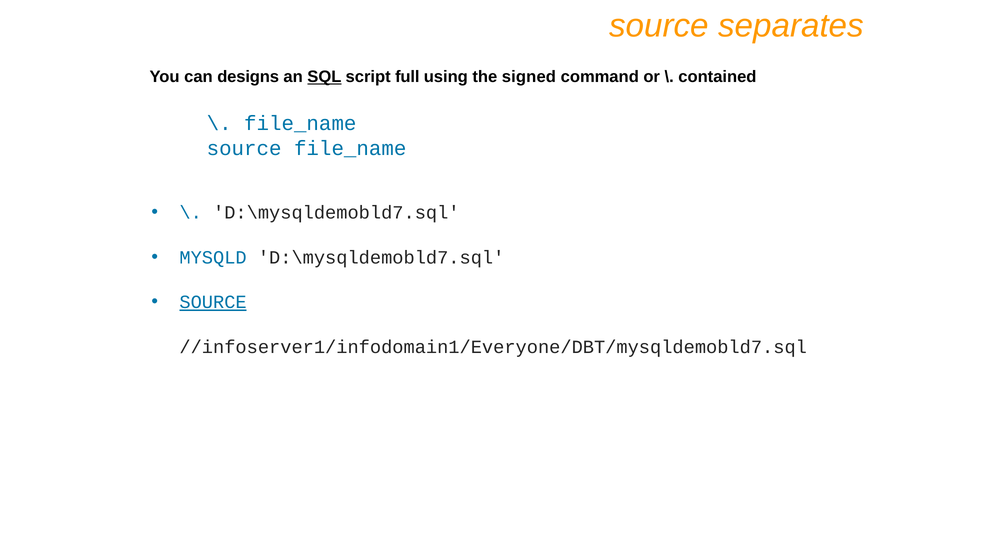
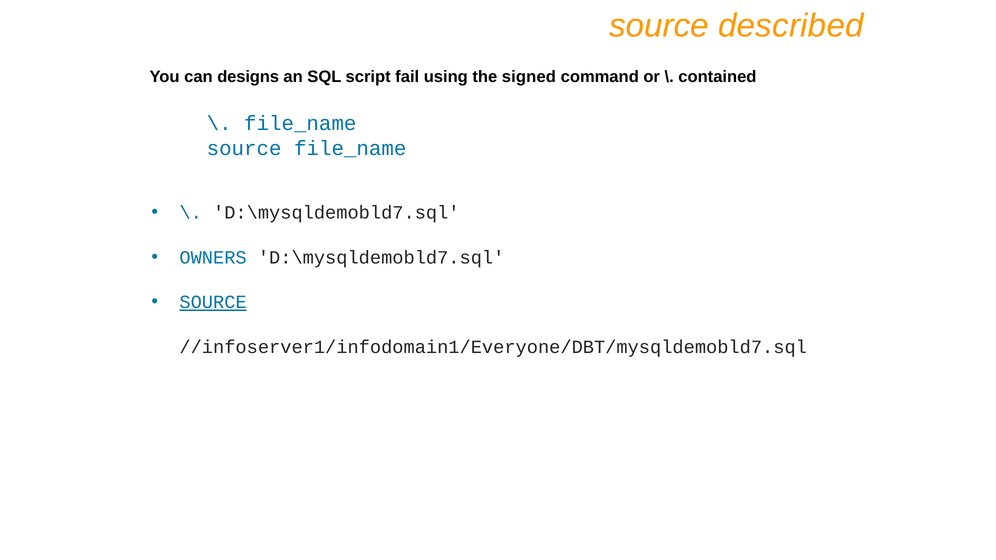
separates: separates -> described
SQL underline: present -> none
full: full -> fail
MYSQLD: MYSQLD -> OWNERS
